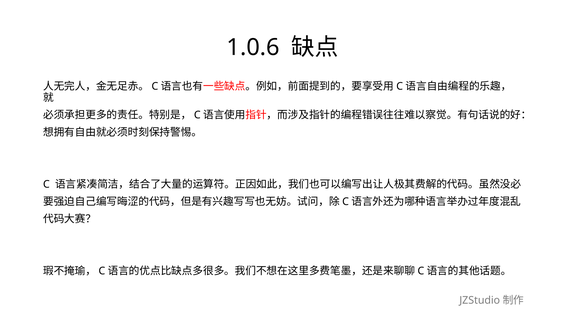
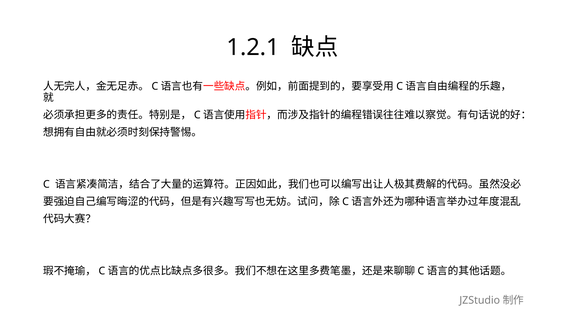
1.0.6: 1.0.6 -> 1.2.1
